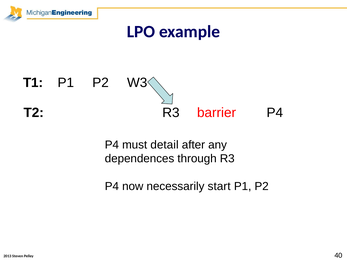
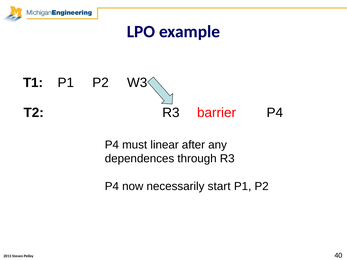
detail: detail -> linear
